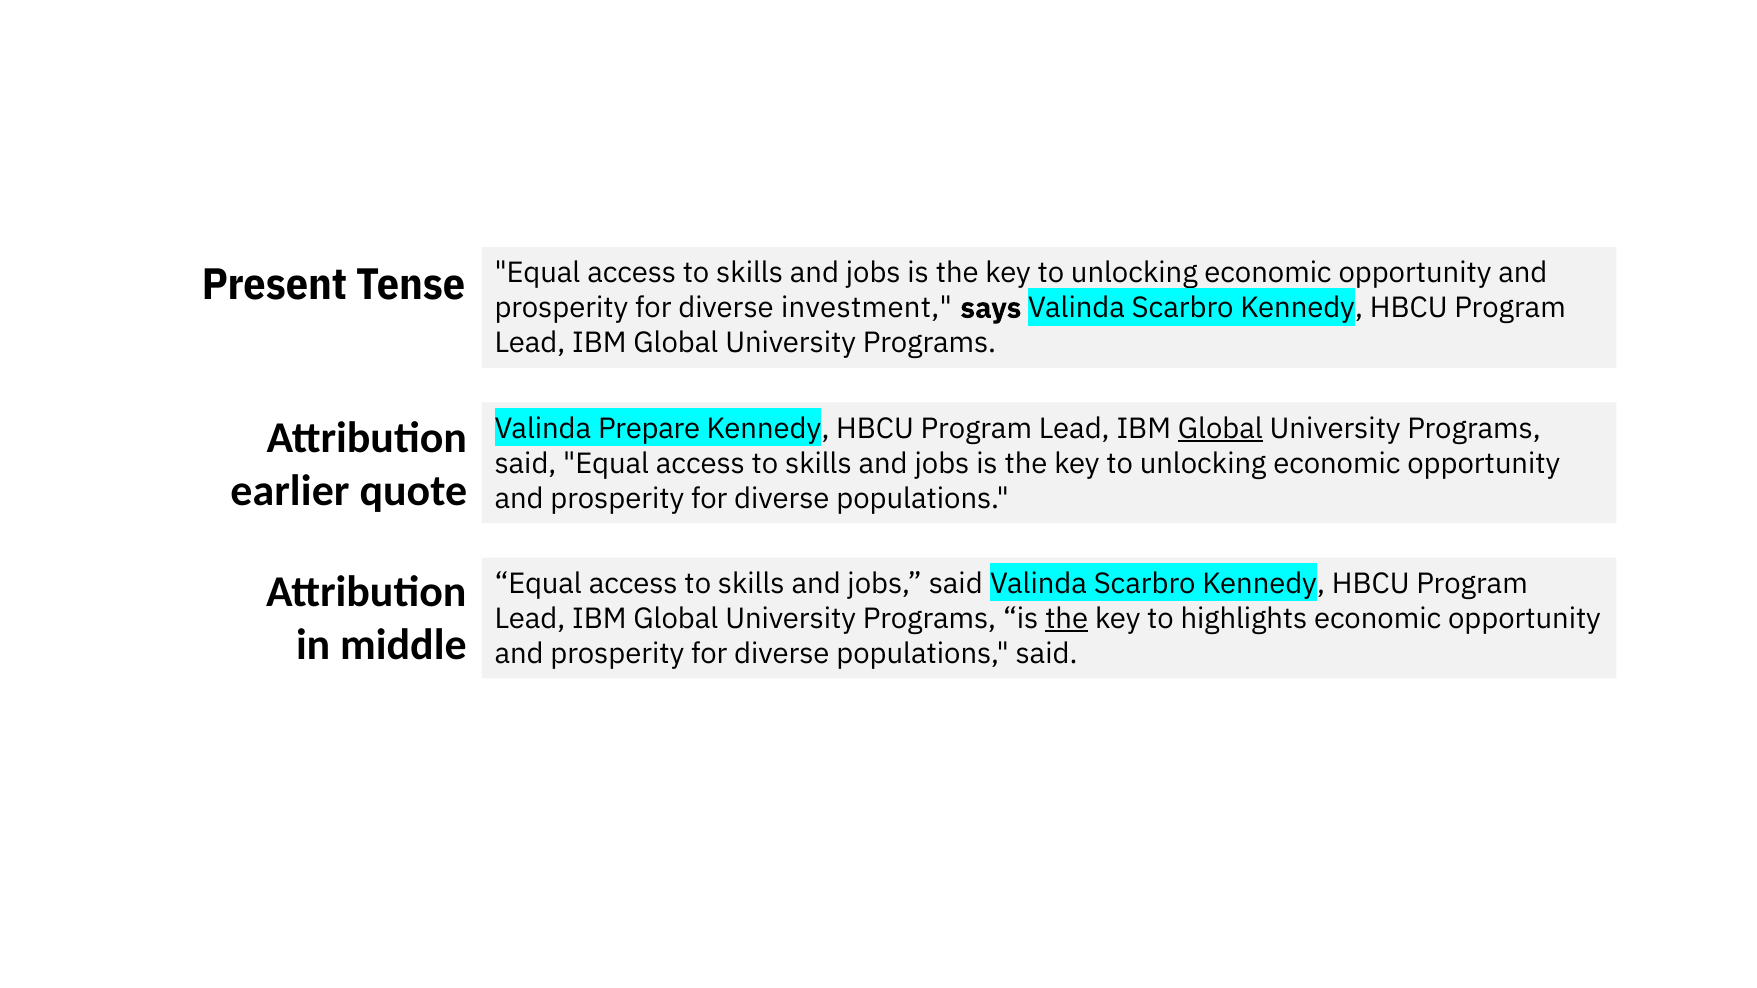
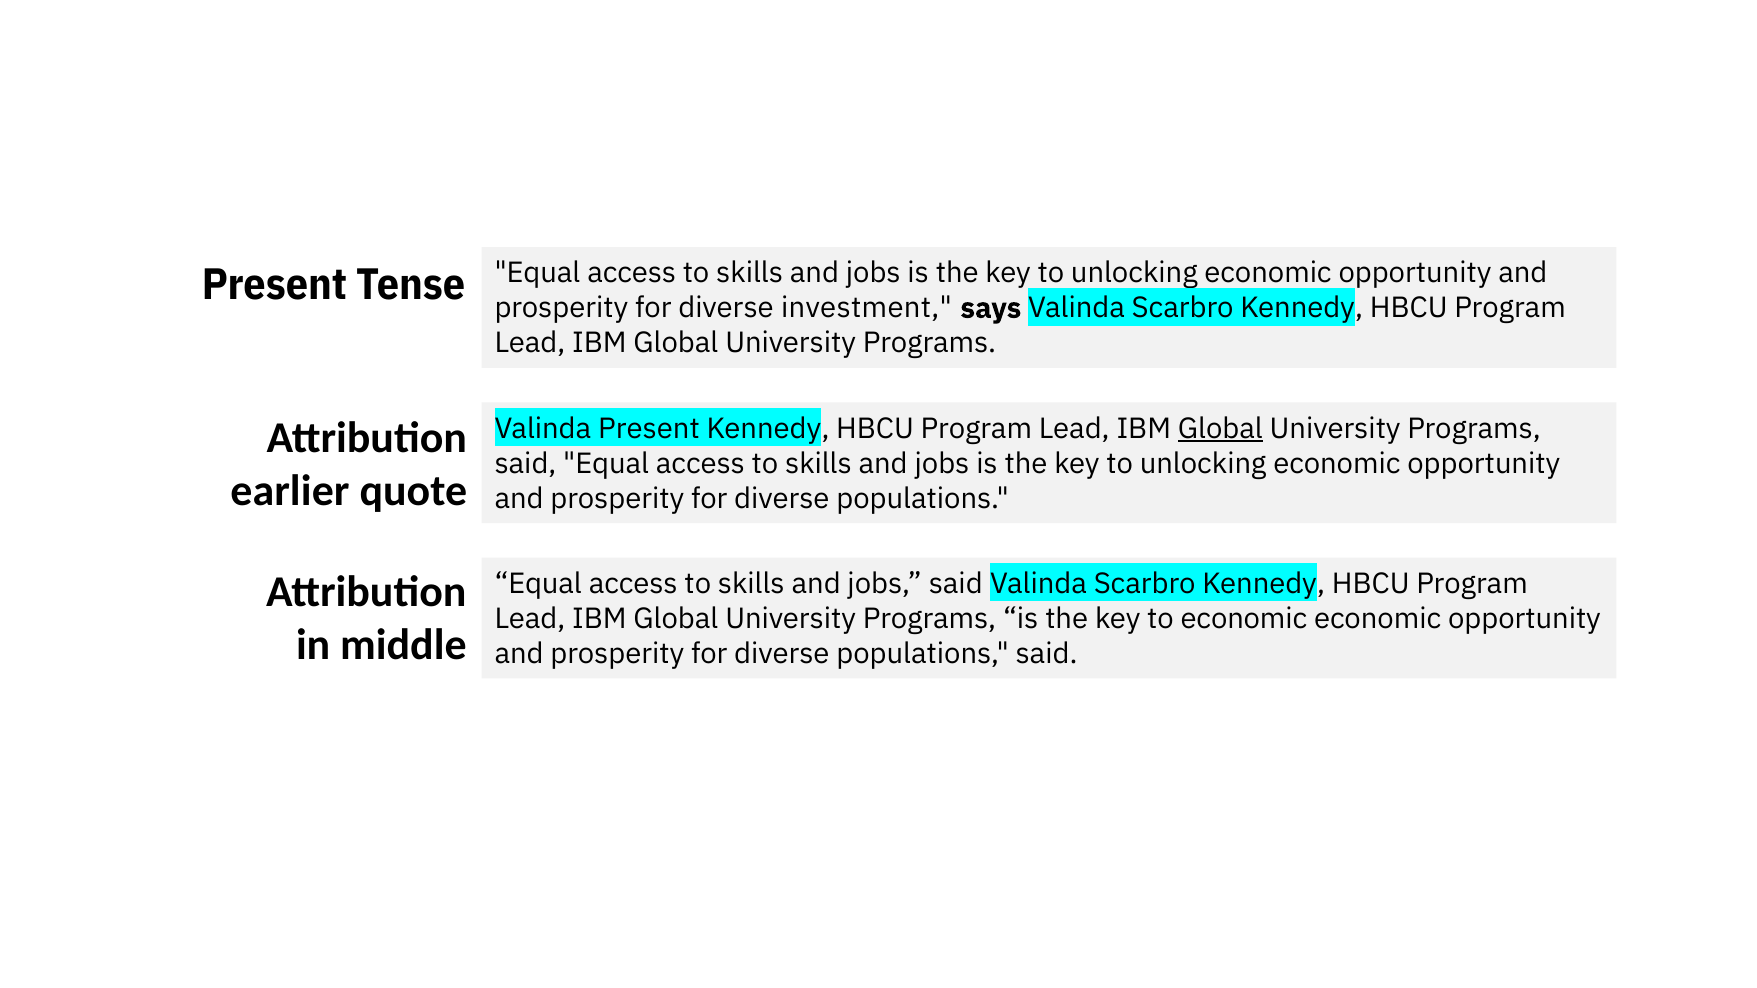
Valinda Prepare: Prepare -> Present
the at (1067, 619) underline: present -> none
to highlights: highlights -> economic
